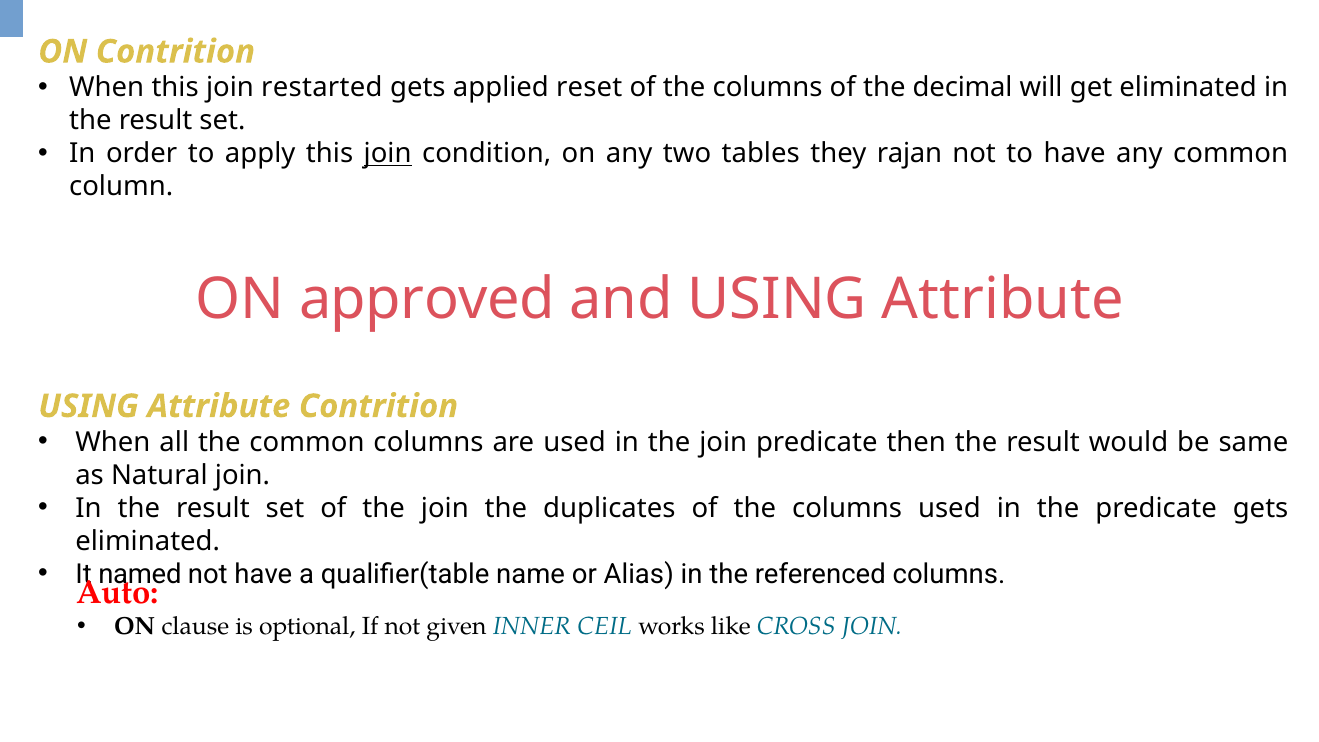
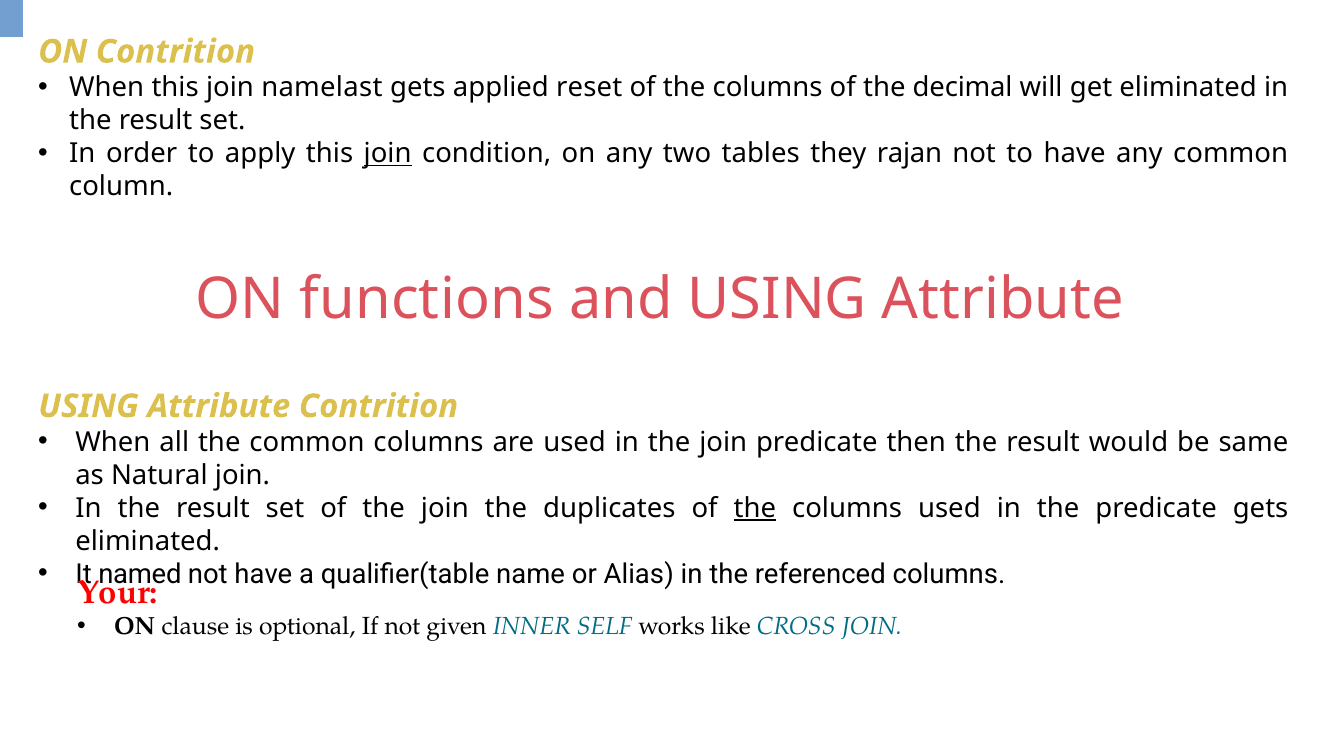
restarted: restarted -> namelast
approved: approved -> functions
the at (755, 508) underline: none -> present
Auto: Auto -> Your
CEIL: CEIL -> SELF
